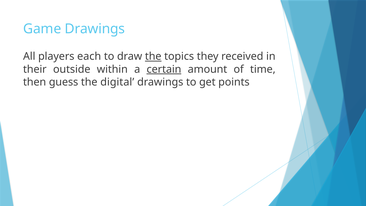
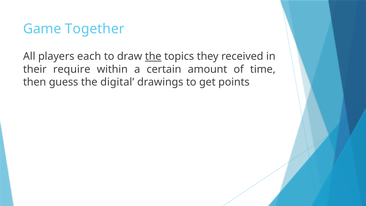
Game Drawings: Drawings -> Together
outside: outside -> require
certain underline: present -> none
